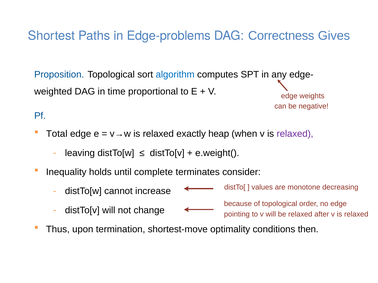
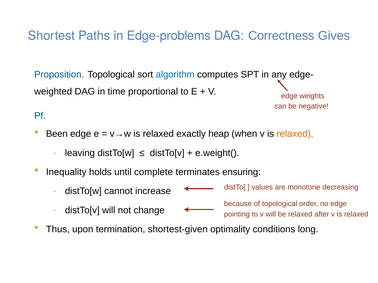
Total: Total -> Been
relaxed at (295, 134) colour: purple -> orange
consider: consider -> ensuring
shortest-move: shortest-move -> shortest-given
then: then -> long
